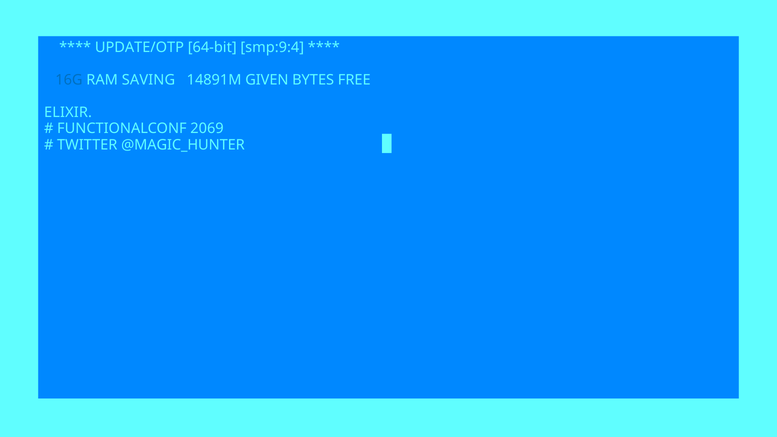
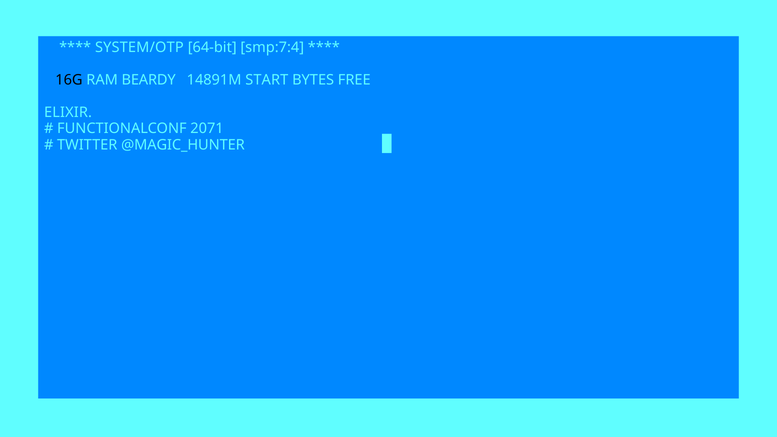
UPDATE/OTP: UPDATE/OTP -> SYSTEM/OTP
smp:9:4: smp:9:4 -> smp:7:4
16G colour: blue -> black
SAVING: SAVING -> BEARDY
GIVEN: GIVEN -> START
2069: 2069 -> 2071
